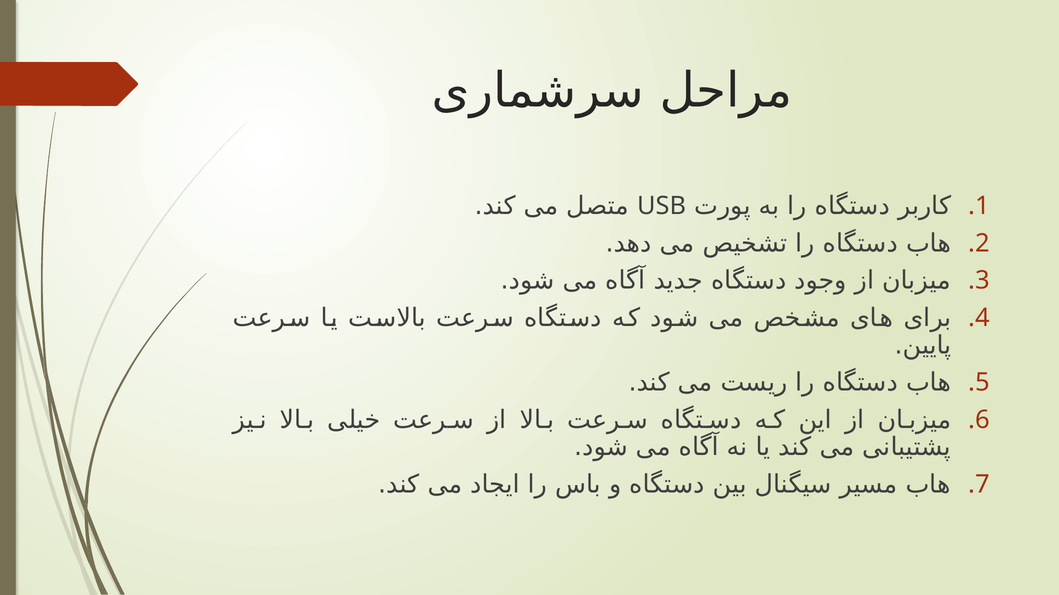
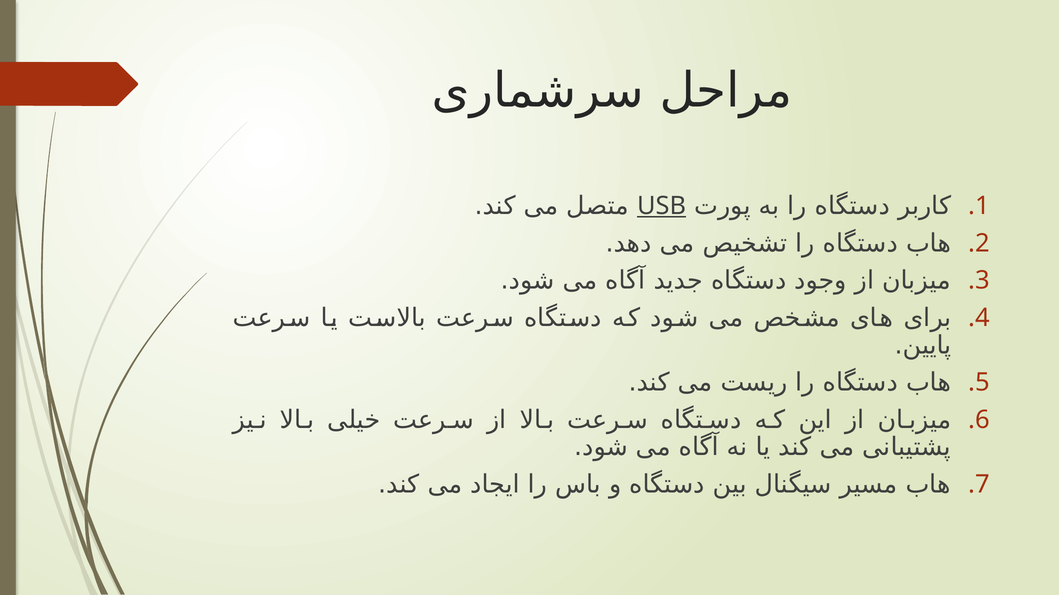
USB underline: none -> present
